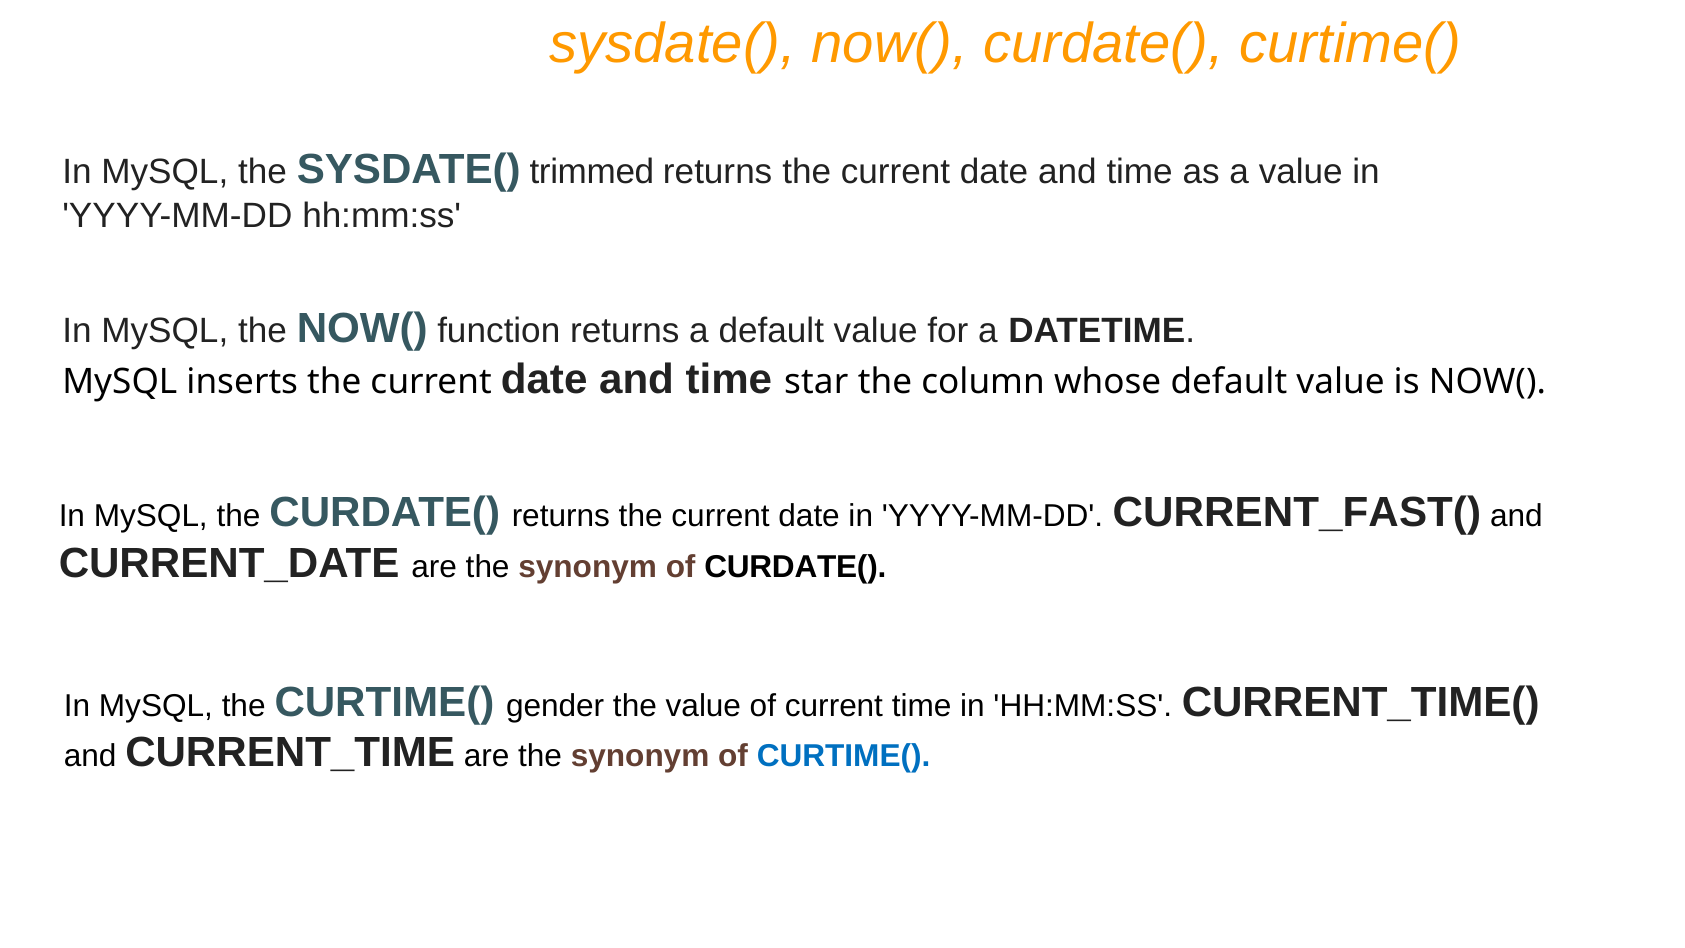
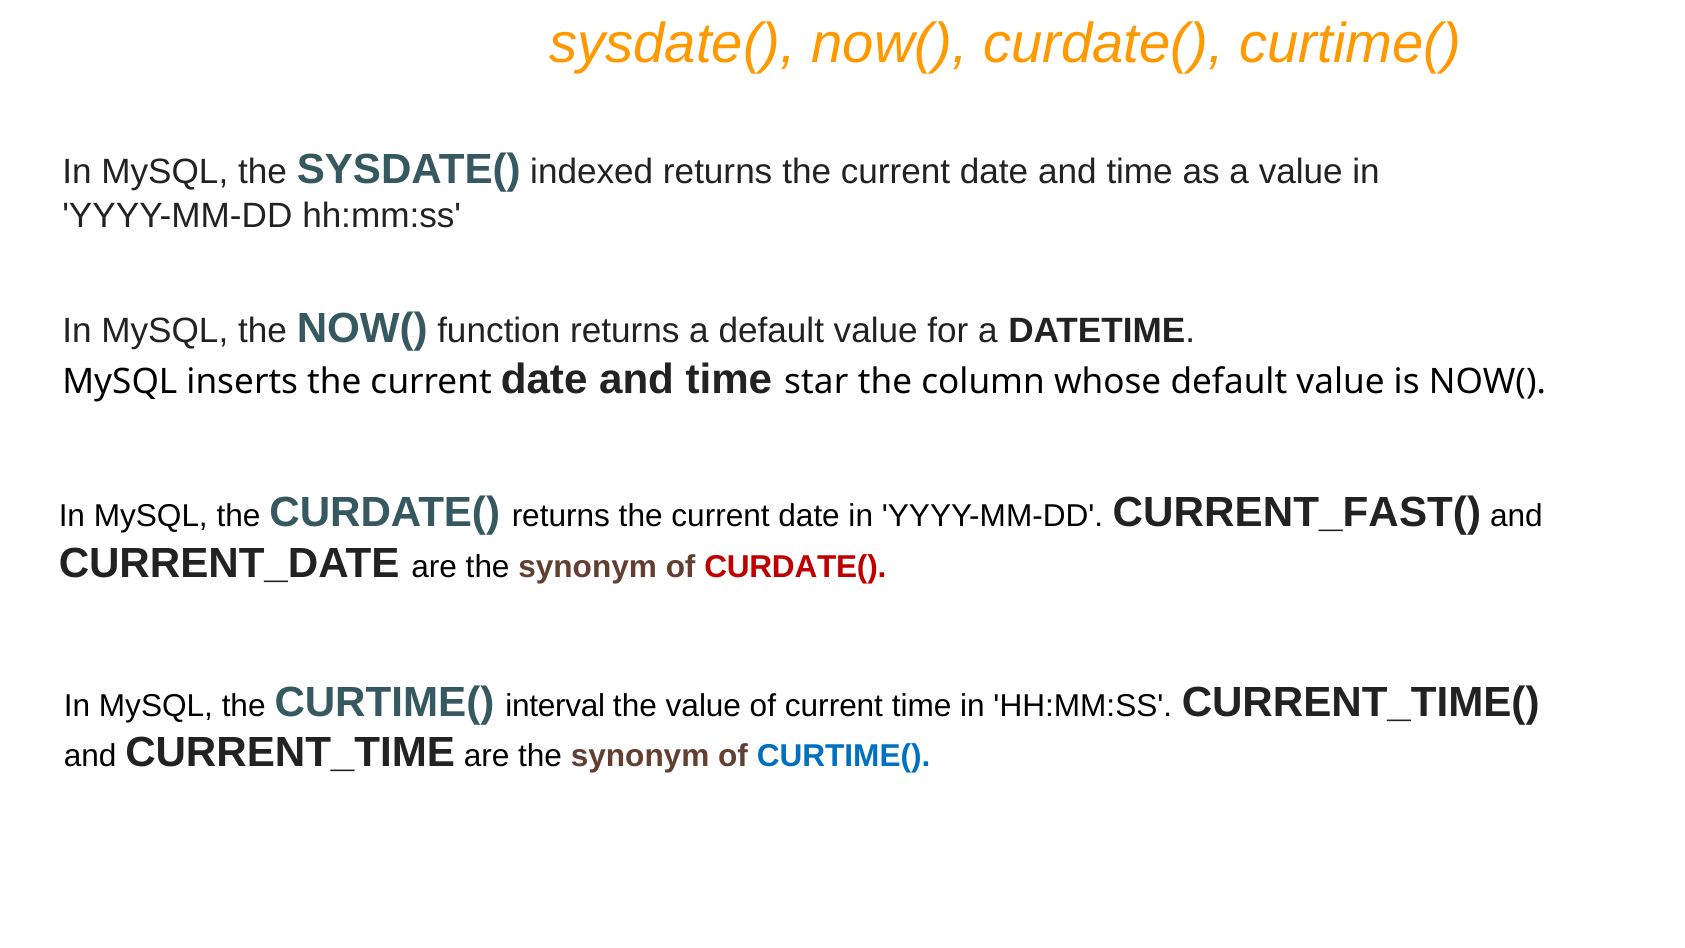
trimmed: trimmed -> indexed
CURDATE( at (795, 567) colour: black -> red
gender: gender -> interval
